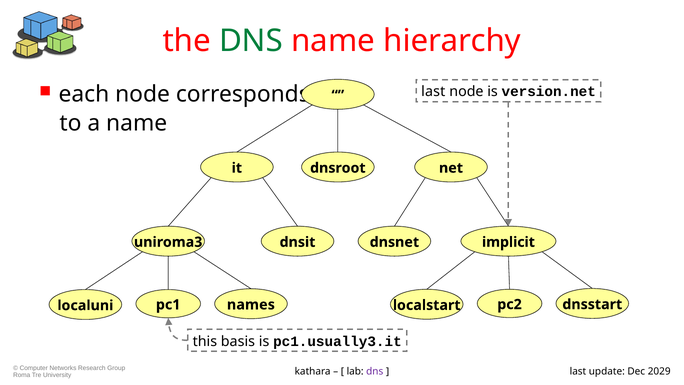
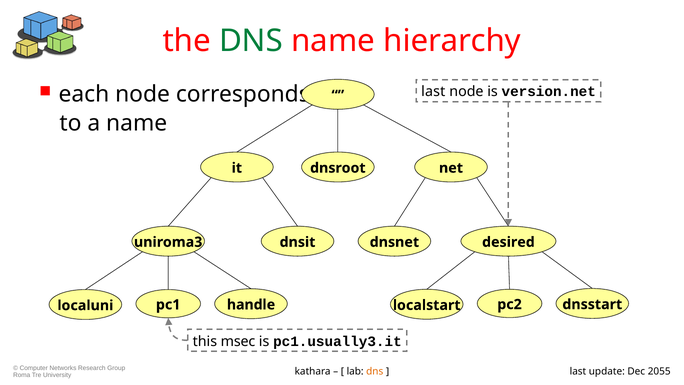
implicit: implicit -> desired
names: names -> handle
basis: basis -> msec
dns at (375, 371) colour: purple -> orange
2029: 2029 -> 2055
